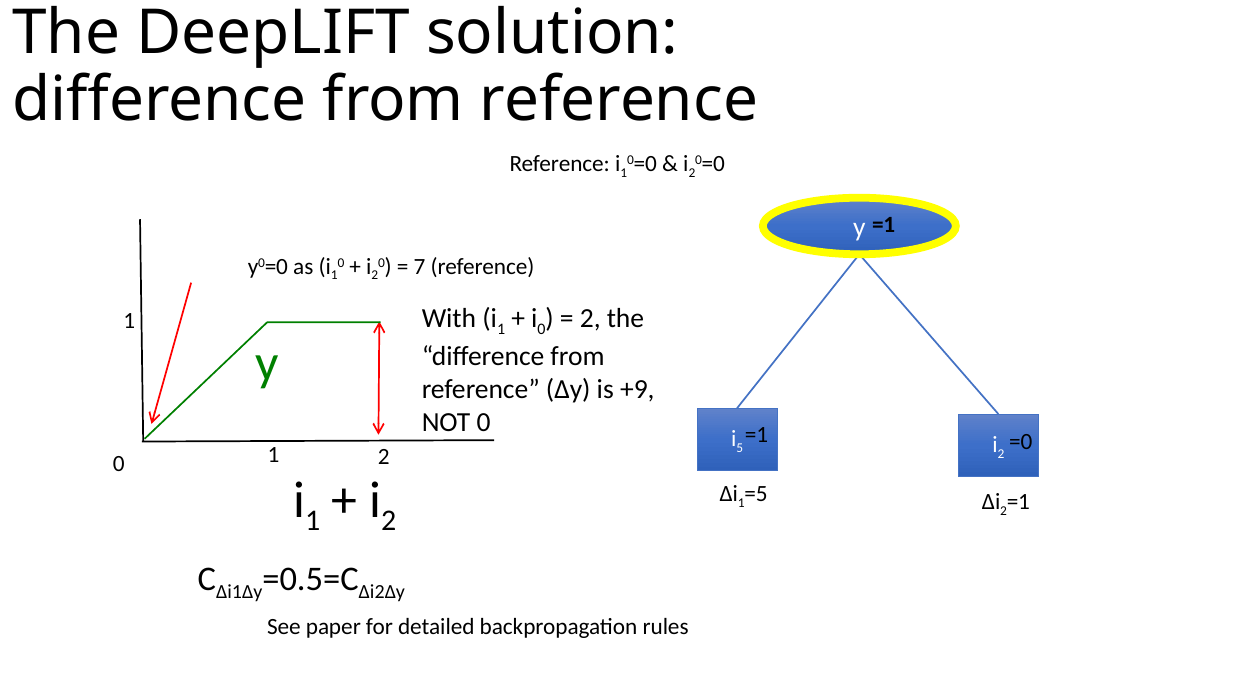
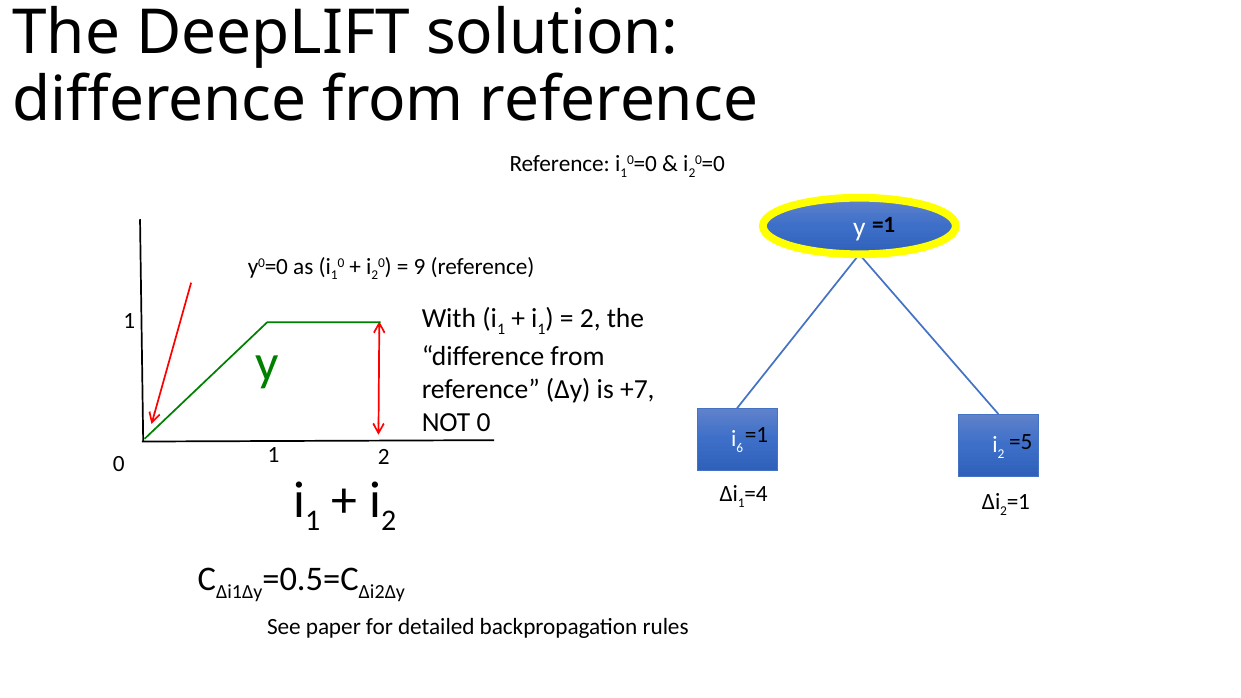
7: 7 -> 9
0 at (541, 329): 0 -> 1
+9: +9 -> +7
5: 5 -> 6
=0: =0 -> =5
=5: =5 -> =4
